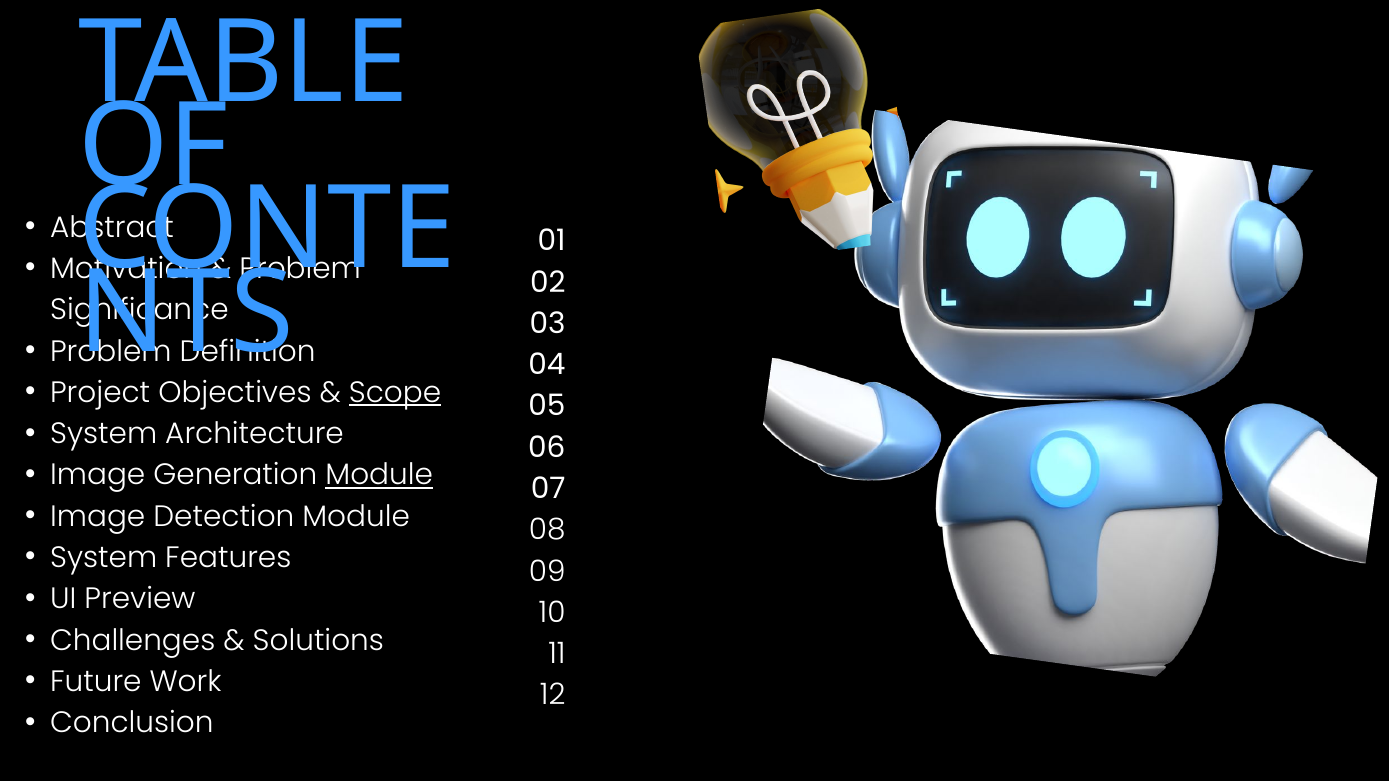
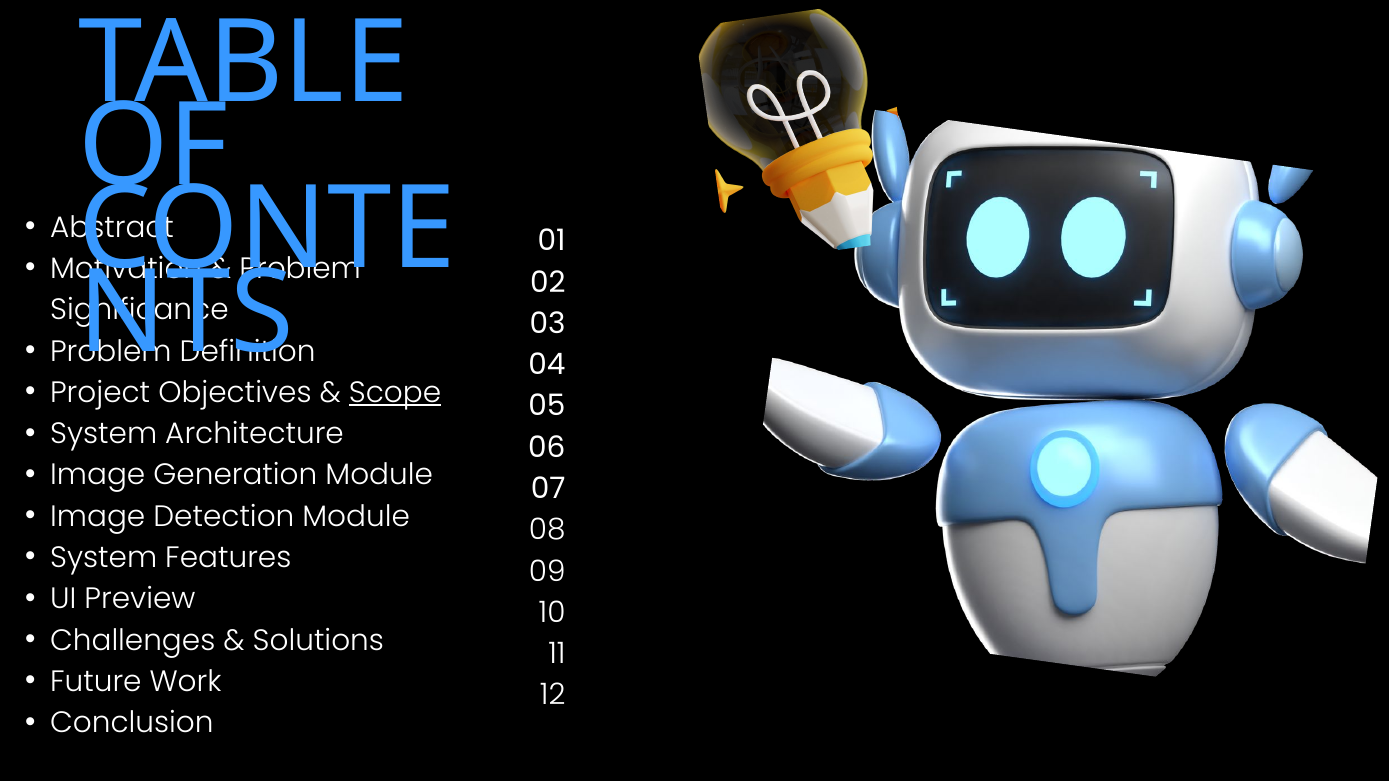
Module at (379, 475) underline: present -> none
